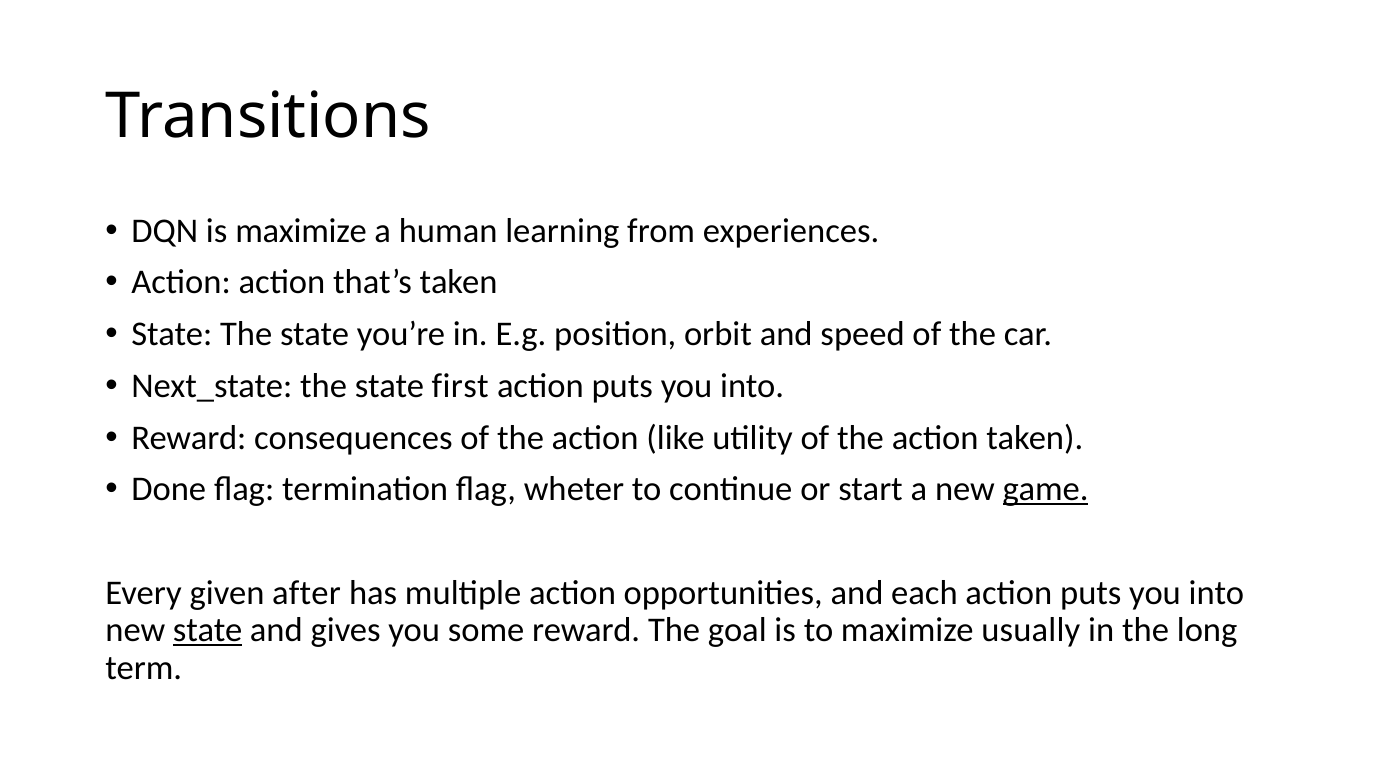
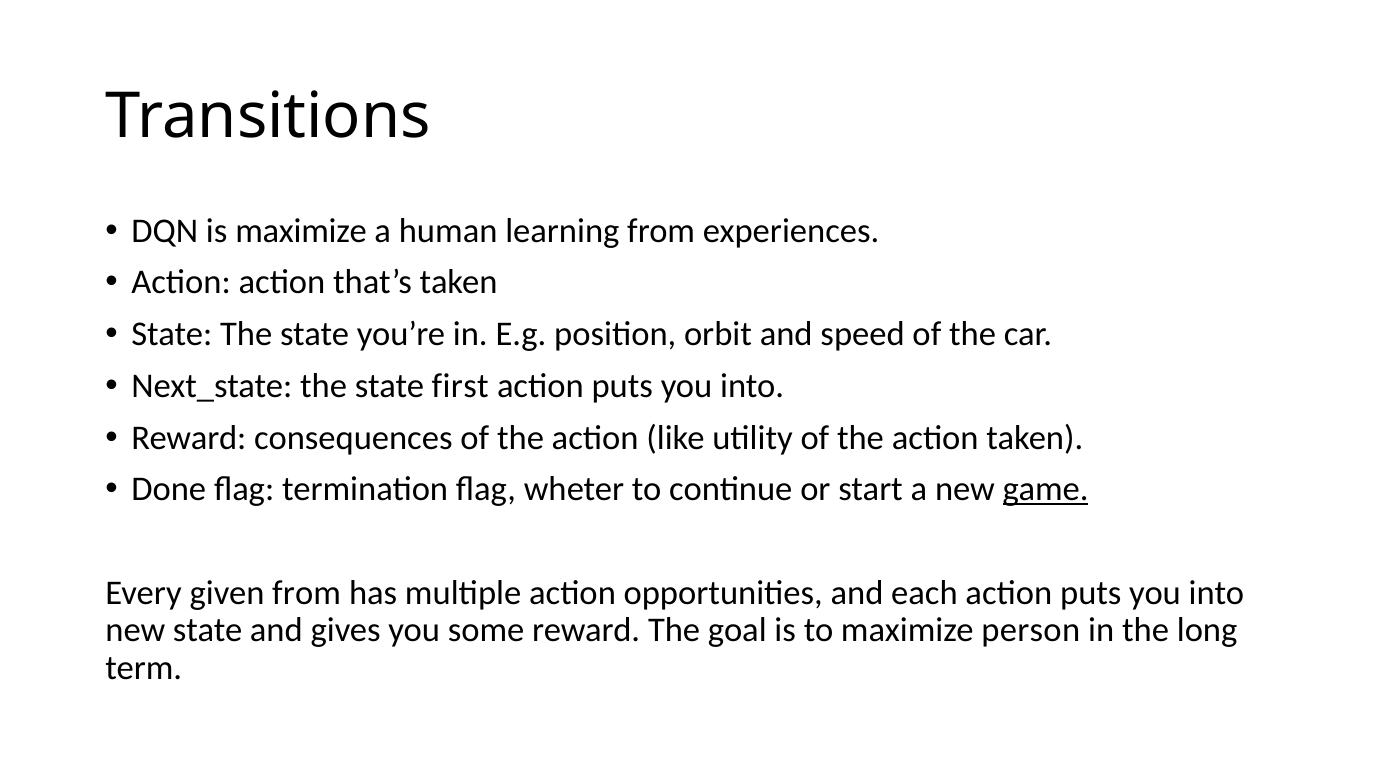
given after: after -> from
state at (208, 630) underline: present -> none
usually: usually -> person
